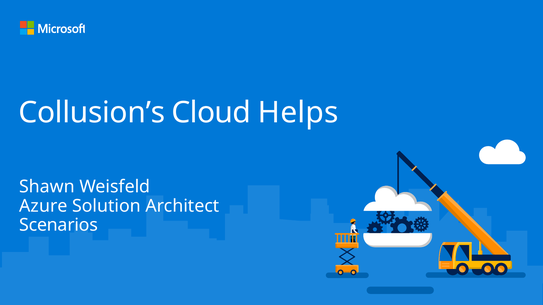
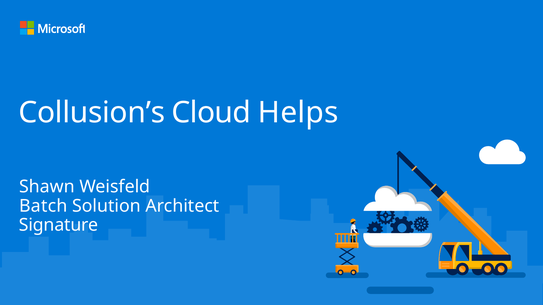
Azure: Azure -> Batch
Scenarios: Scenarios -> Signature
